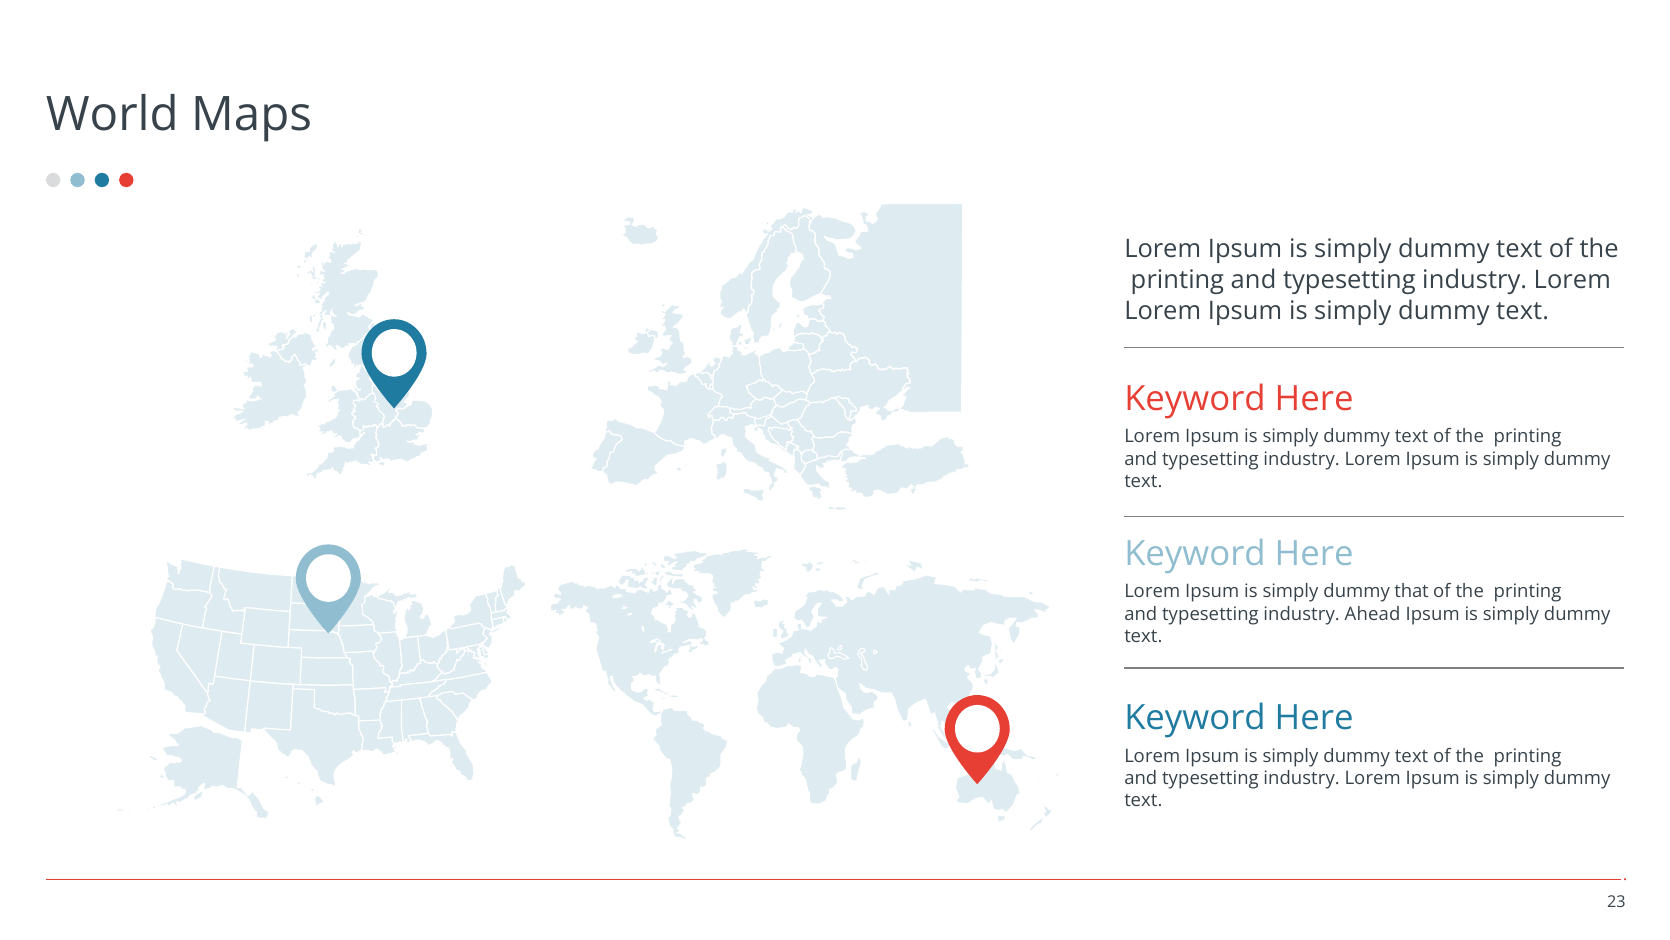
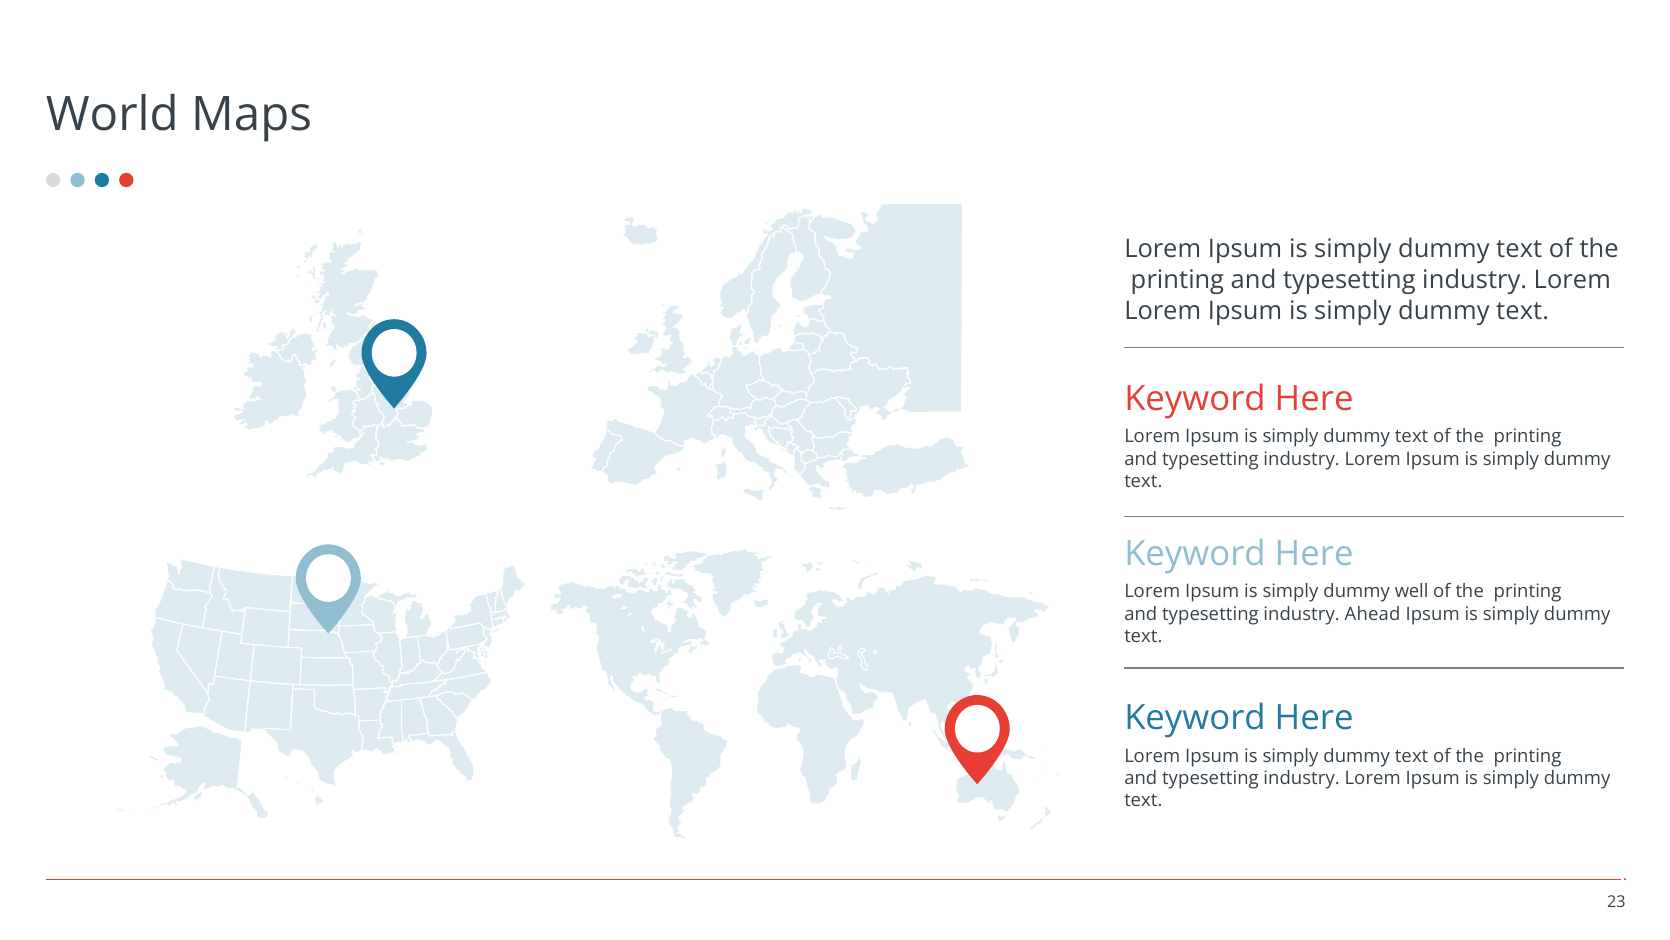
that: that -> well
